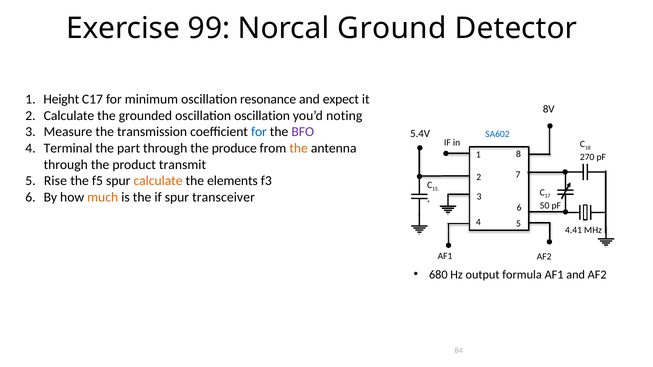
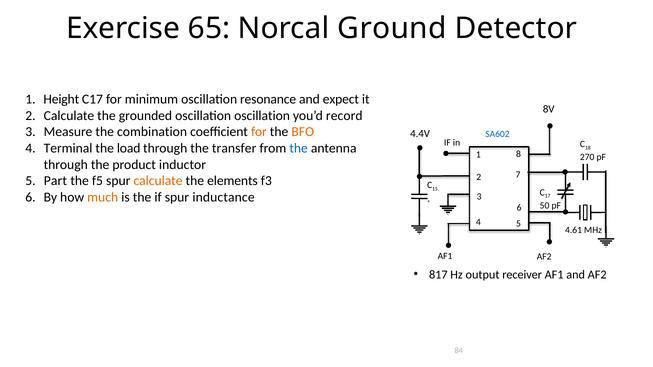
99: 99 -> 65
noting: noting -> record
transmission: transmission -> combination
for at (259, 132) colour: blue -> orange
BFO colour: purple -> orange
5.4V: 5.4V -> 4.4V
part: part -> load
produce: produce -> transfer
the at (299, 148) colour: orange -> blue
transmit: transmit -> inductor
Rise: Rise -> Part
transceiver: transceiver -> inductance
4.41: 4.41 -> 4.61
680: 680 -> 817
formula: formula -> receiver
